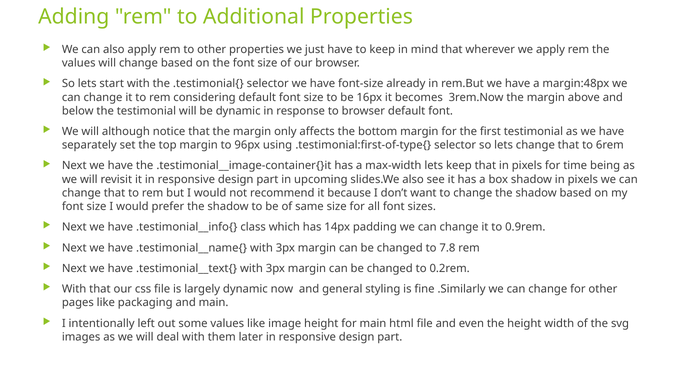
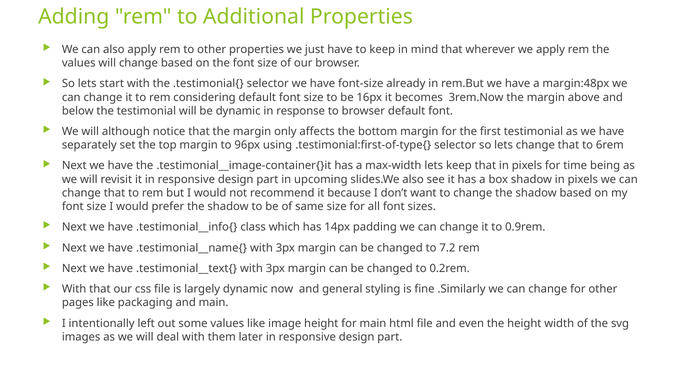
7.8: 7.8 -> 7.2
